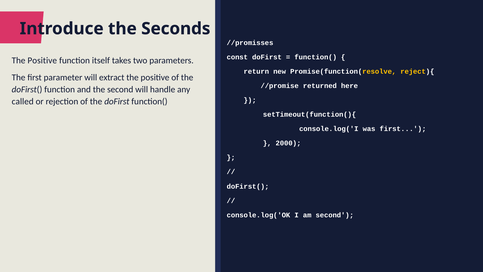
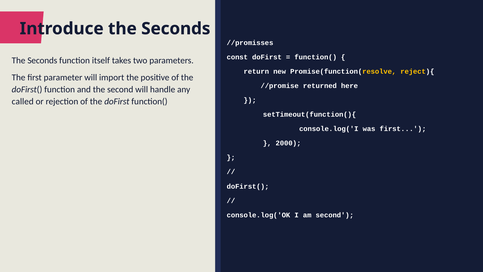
Positive at (42, 60): Positive -> Seconds
extract: extract -> import
